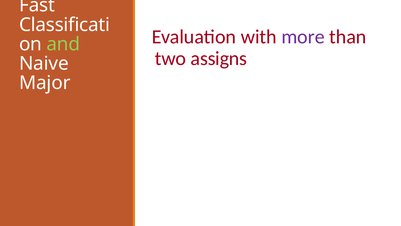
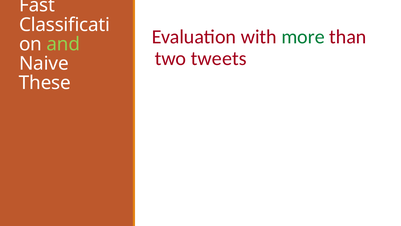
more colour: purple -> green
assigns: assigns -> tweets
Major: Major -> These
